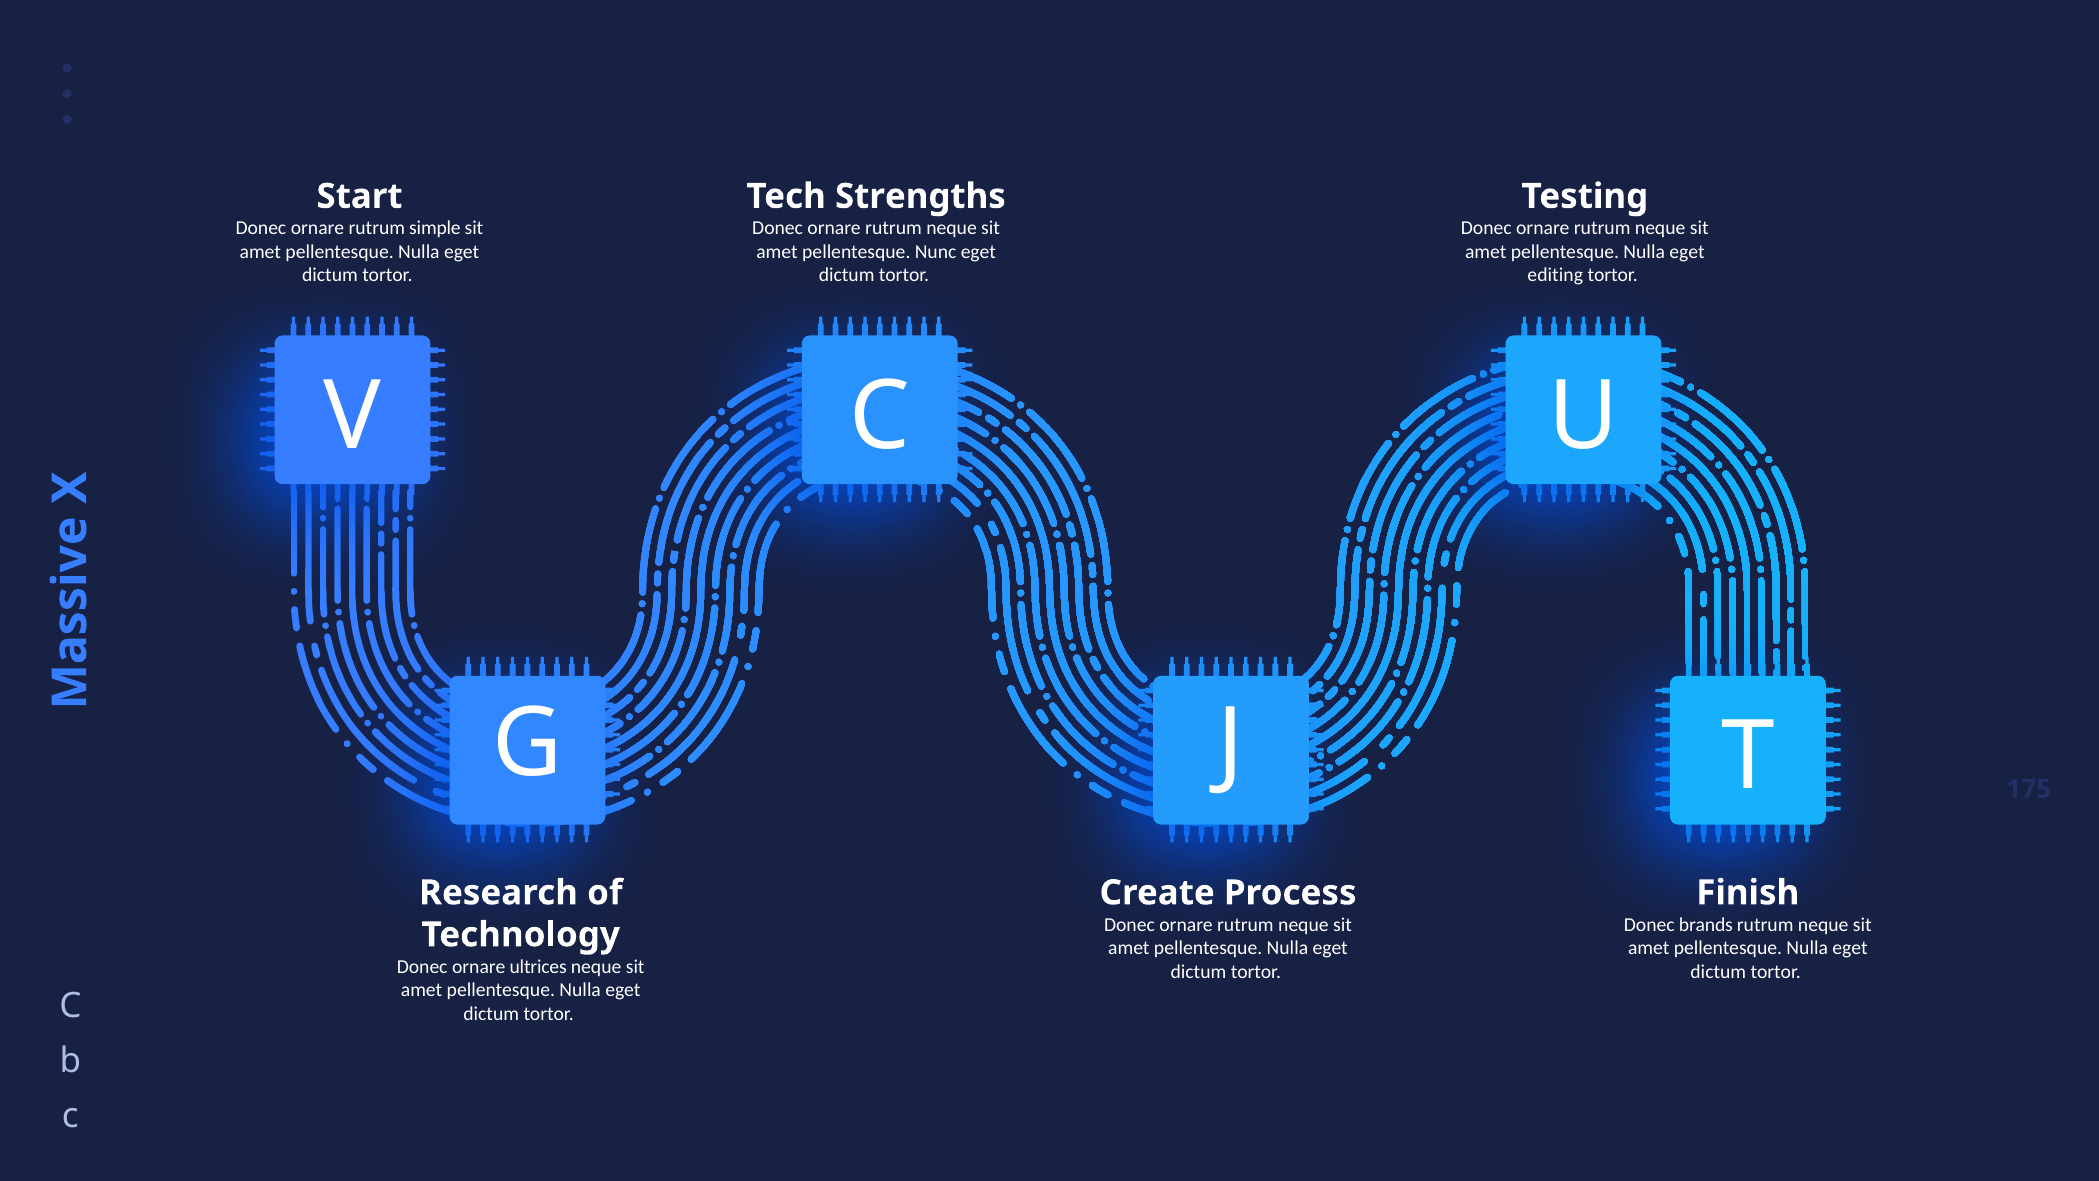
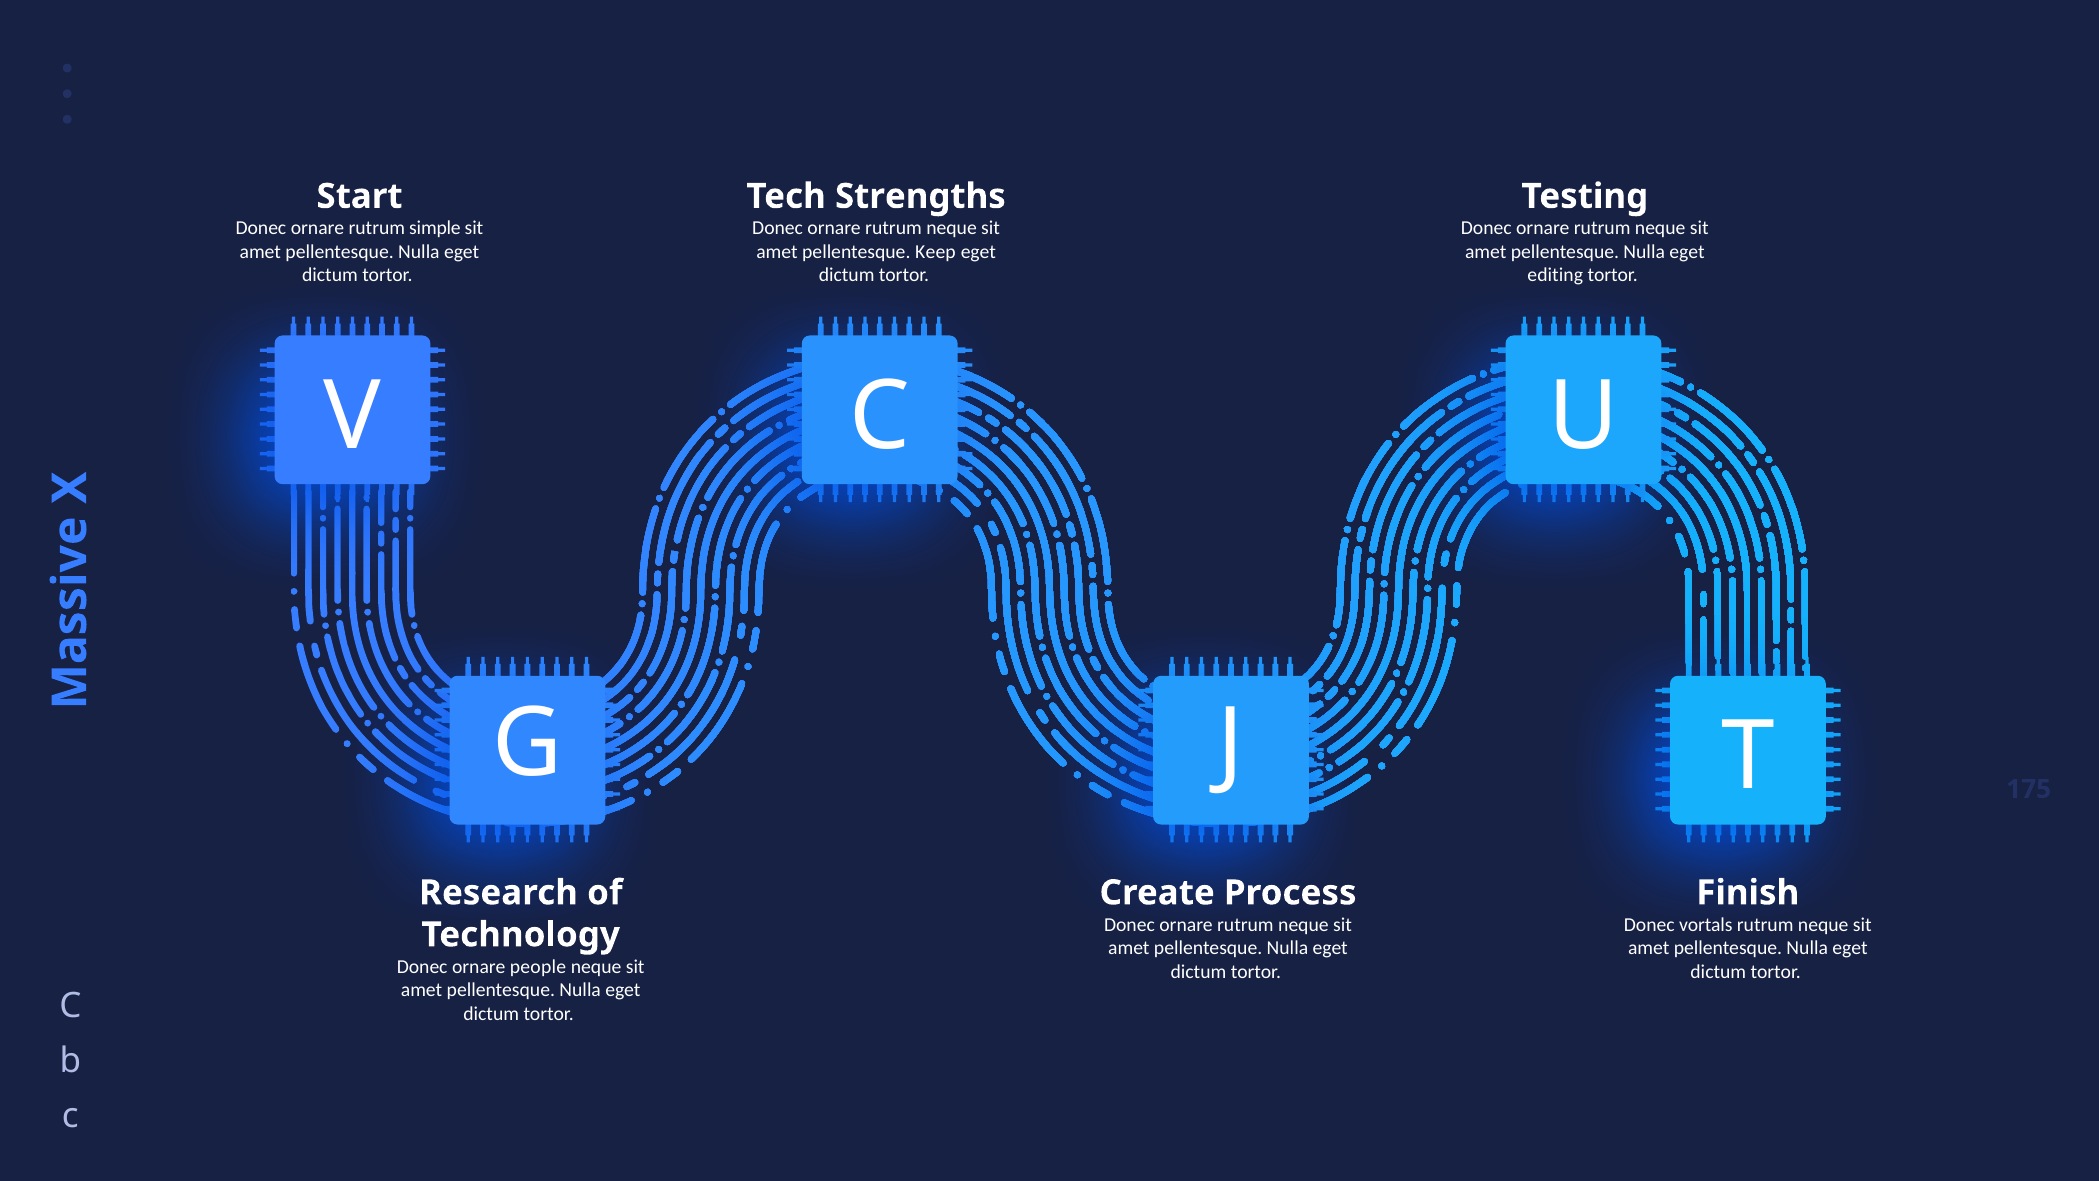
Nunc: Nunc -> Keep
brands: brands -> vortals
ultrices: ultrices -> people
